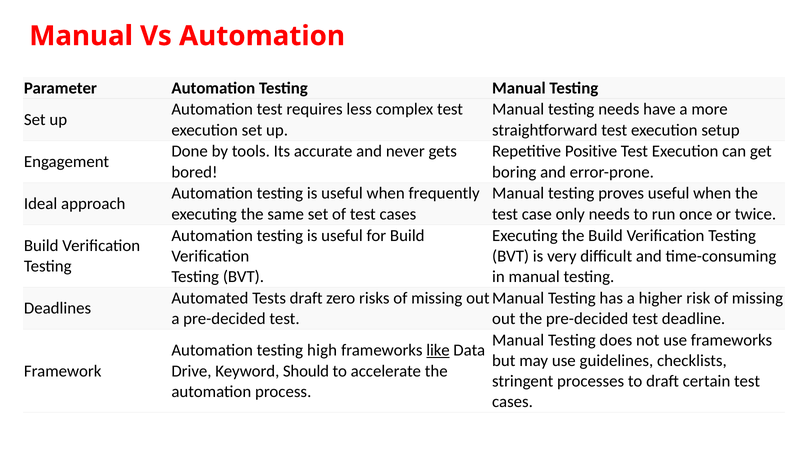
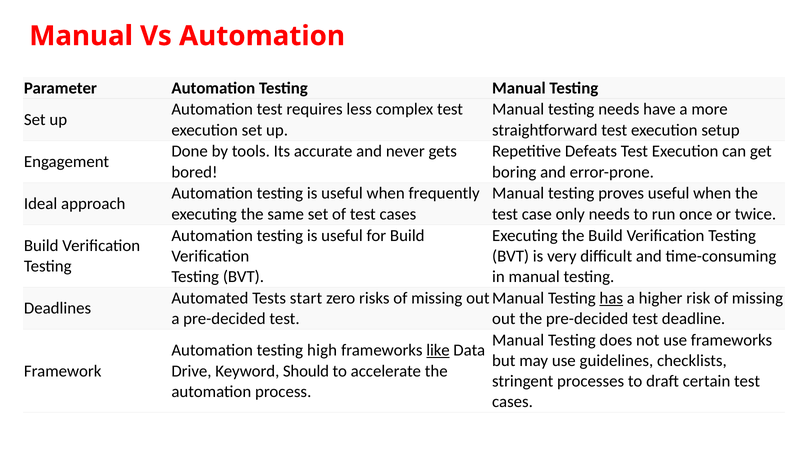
Positive: Positive -> Defeats
Tests draft: draft -> start
has underline: none -> present
